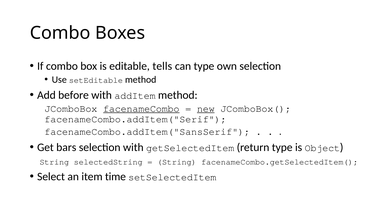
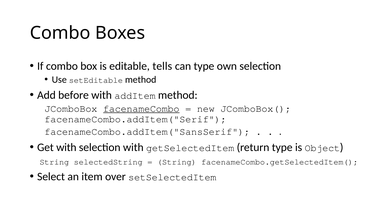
new underline: present -> none
Get bars: bars -> with
time: time -> over
